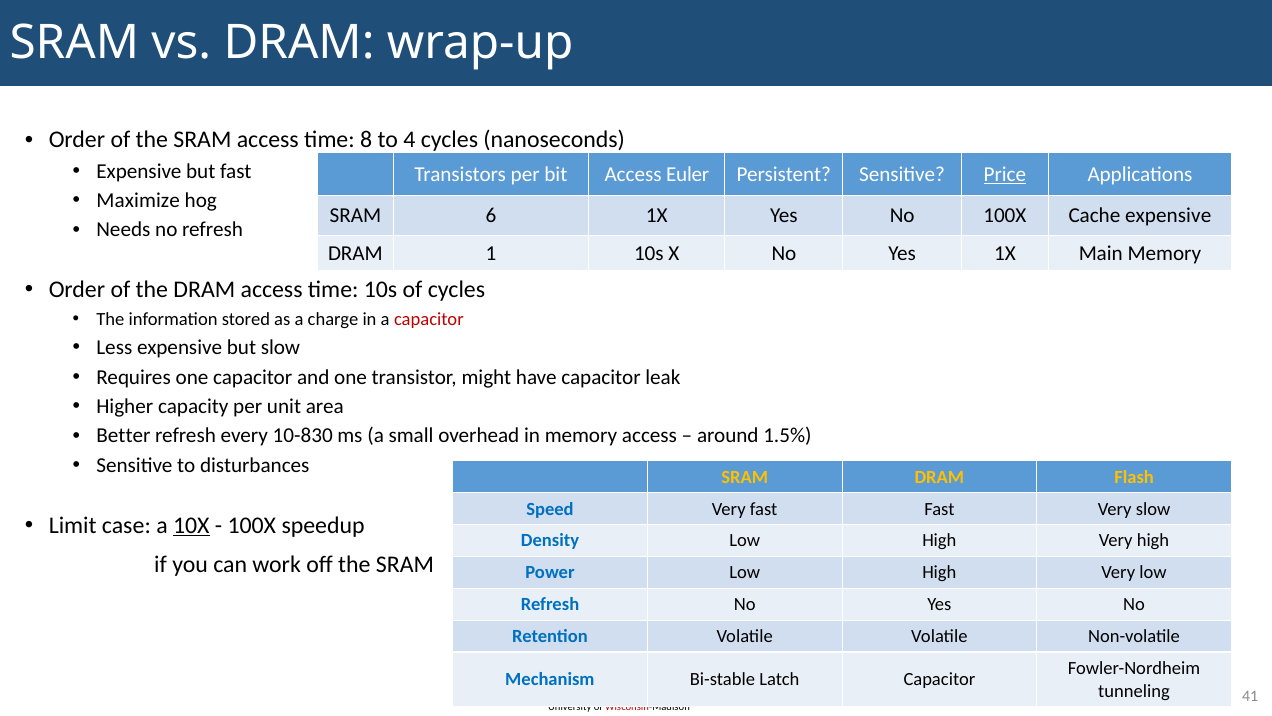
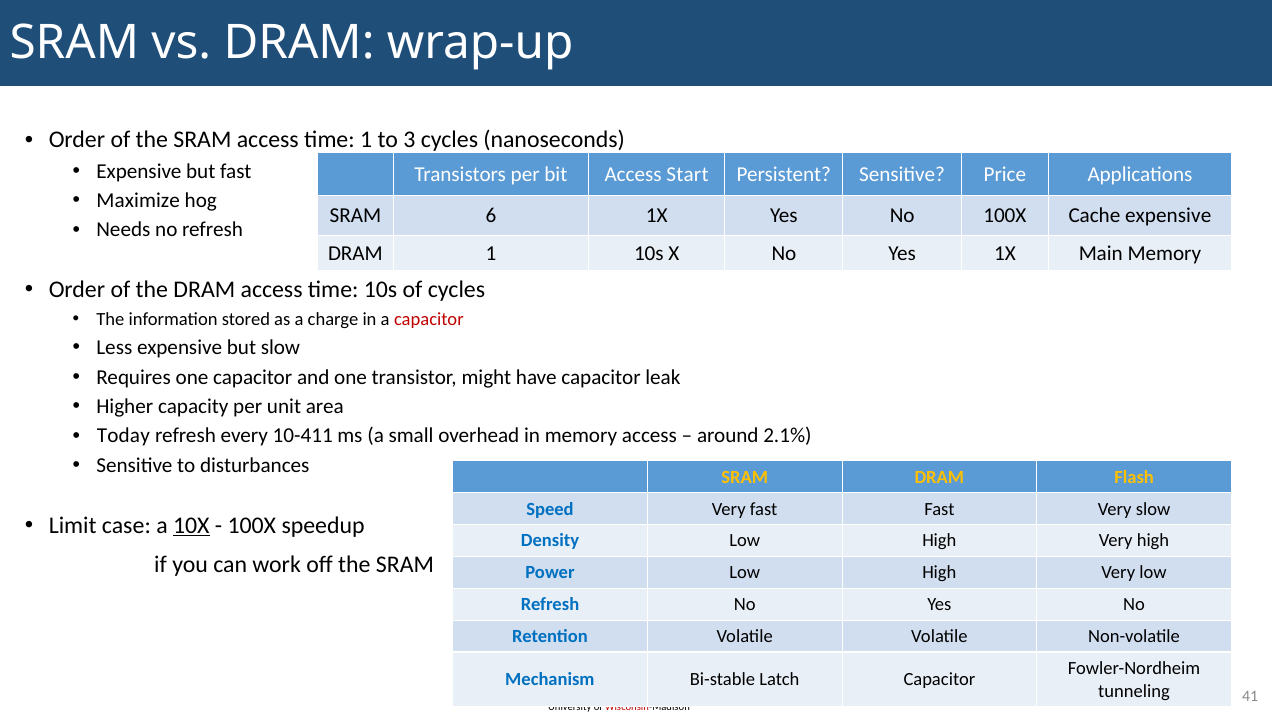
time 8: 8 -> 1
4: 4 -> 3
Euler: Euler -> Start
Price underline: present -> none
Better: Better -> Today
10-830: 10-830 -> 10-411
1.5%: 1.5% -> 2.1%
